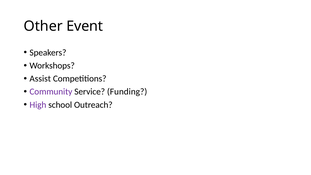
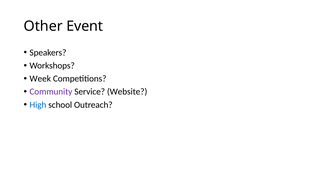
Assist: Assist -> Week
Funding: Funding -> Website
High colour: purple -> blue
